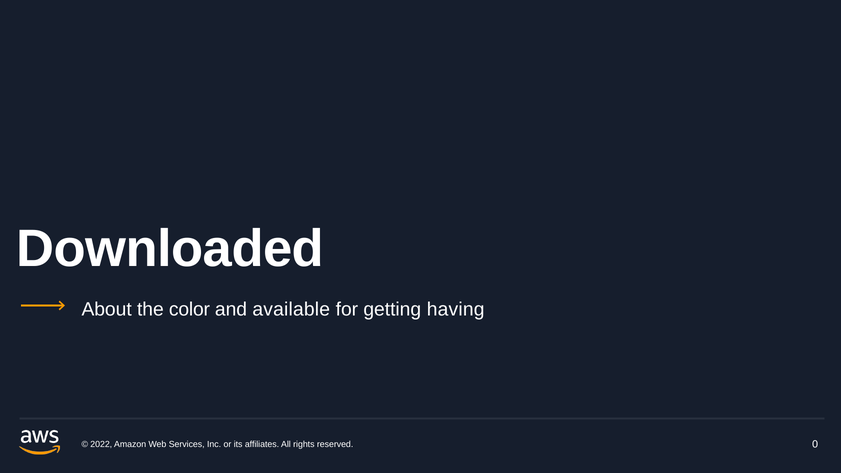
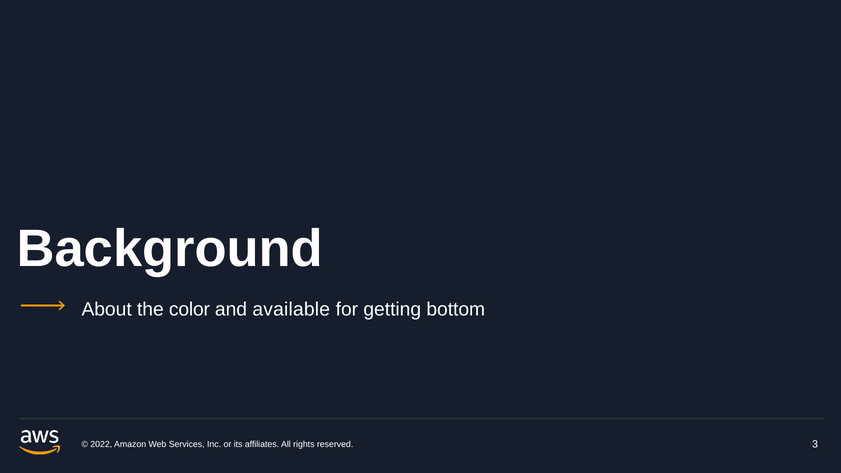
Downloaded: Downloaded -> Background
having: having -> bottom
0: 0 -> 3
